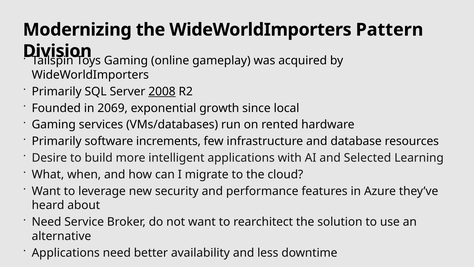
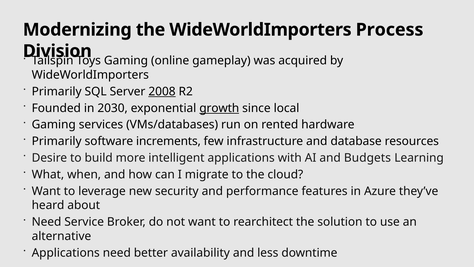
Pattern: Pattern -> Process
2069: 2069 -> 2030
growth underline: none -> present
Selected: Selected -> Budgets
